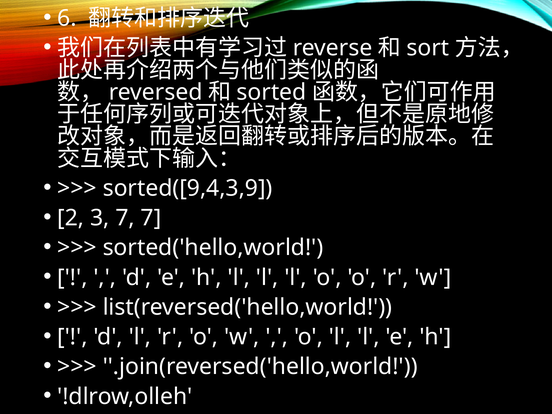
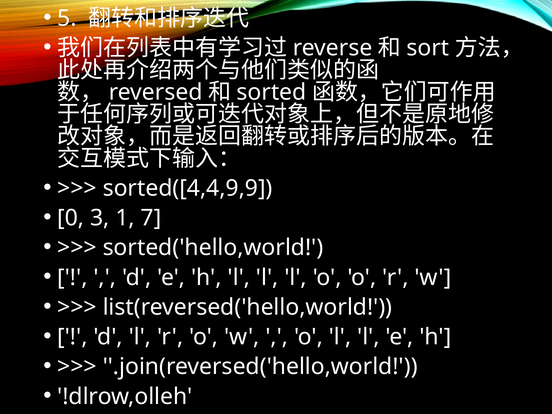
6: 6 -> 5
sorted([9,4,3,9: sorted([9,4,3,9 -> sorted([4,4,9,9
2: 2 -> 0
3 7: 7 -> 1
